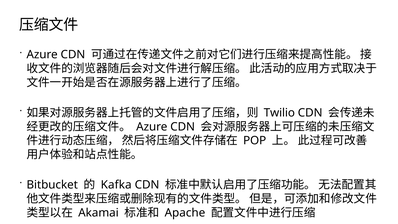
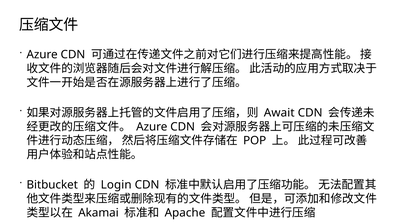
Twilio: Twilio -> Await
Kafka: Kafka -> Login
